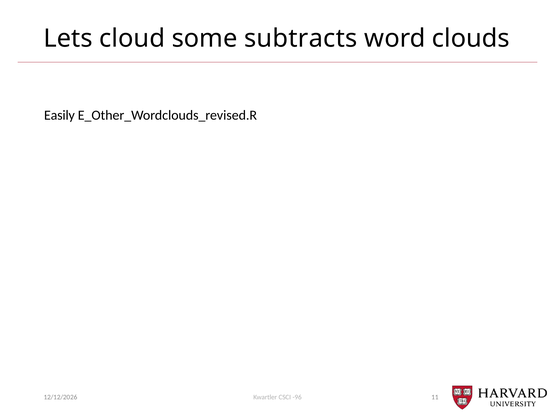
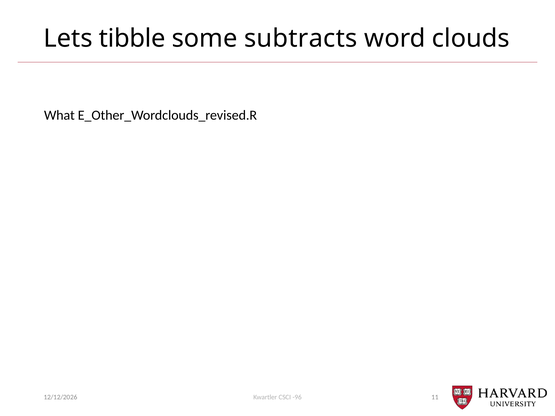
cloud: cloud -> tibble
Easily: Easily -> What
